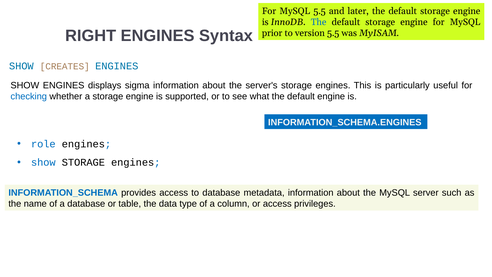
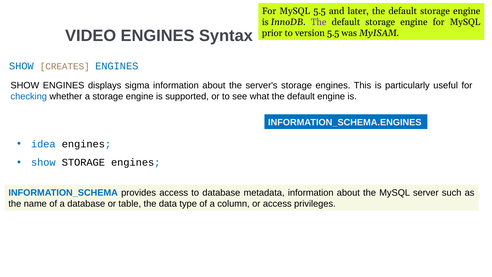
The at (319, 22) colour: blue -> purple
RIGHT: RIGHT -> VIDEO
role: role -> idea
